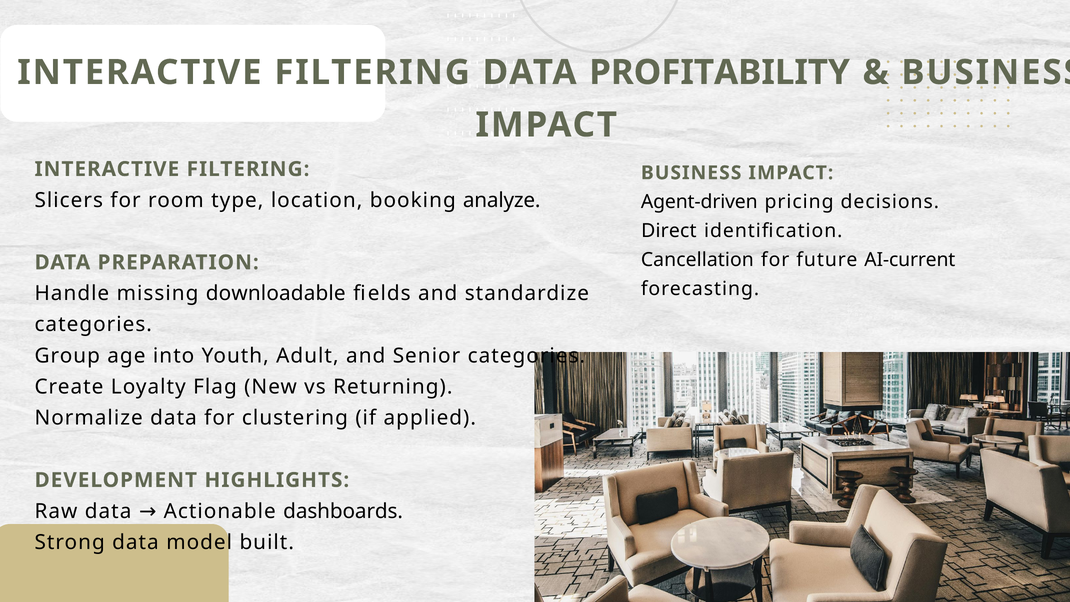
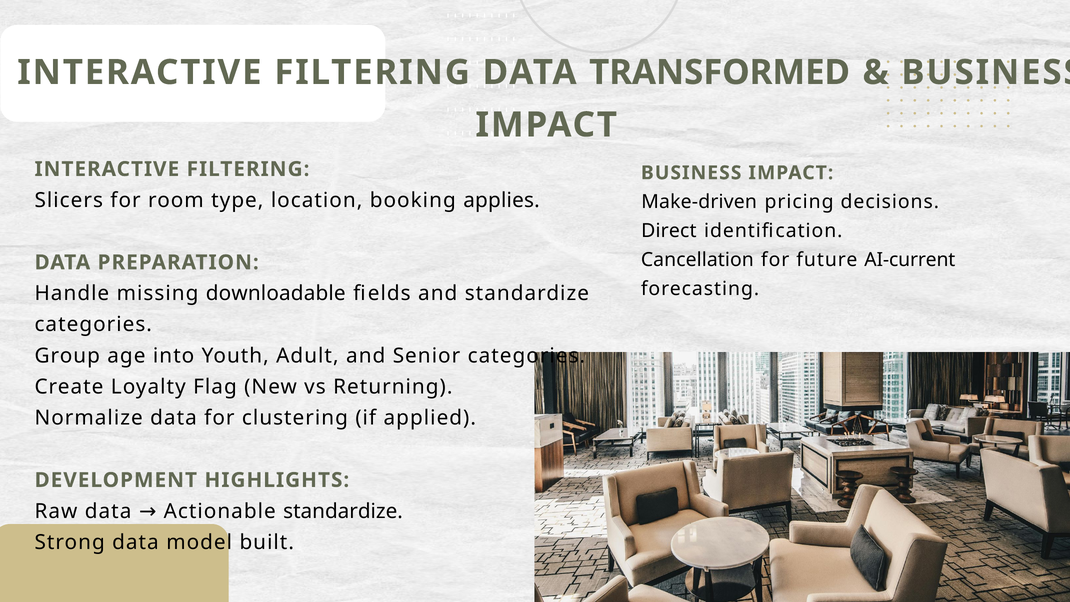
PROFITABILITY: PROFITABILITY -> TRANSFORMED
analyze: analyze -> applies
Agent-driven: Agent-driven -> Make-driven
Actionable dashboards: dashboards -> standardize
